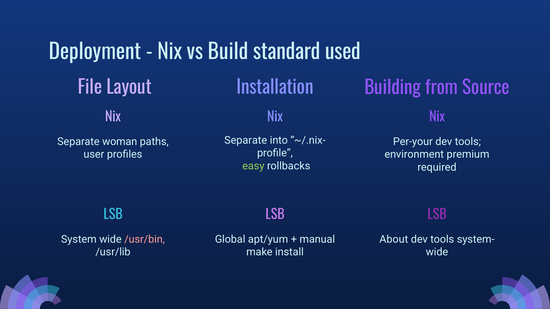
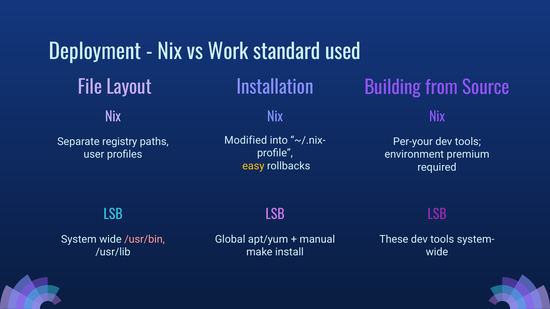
Build: Build -> Work
Separate at (246, 140): Separate -> Modified
woman: woman -> registry
easy colour: light green -> yellow
About: About -> These
